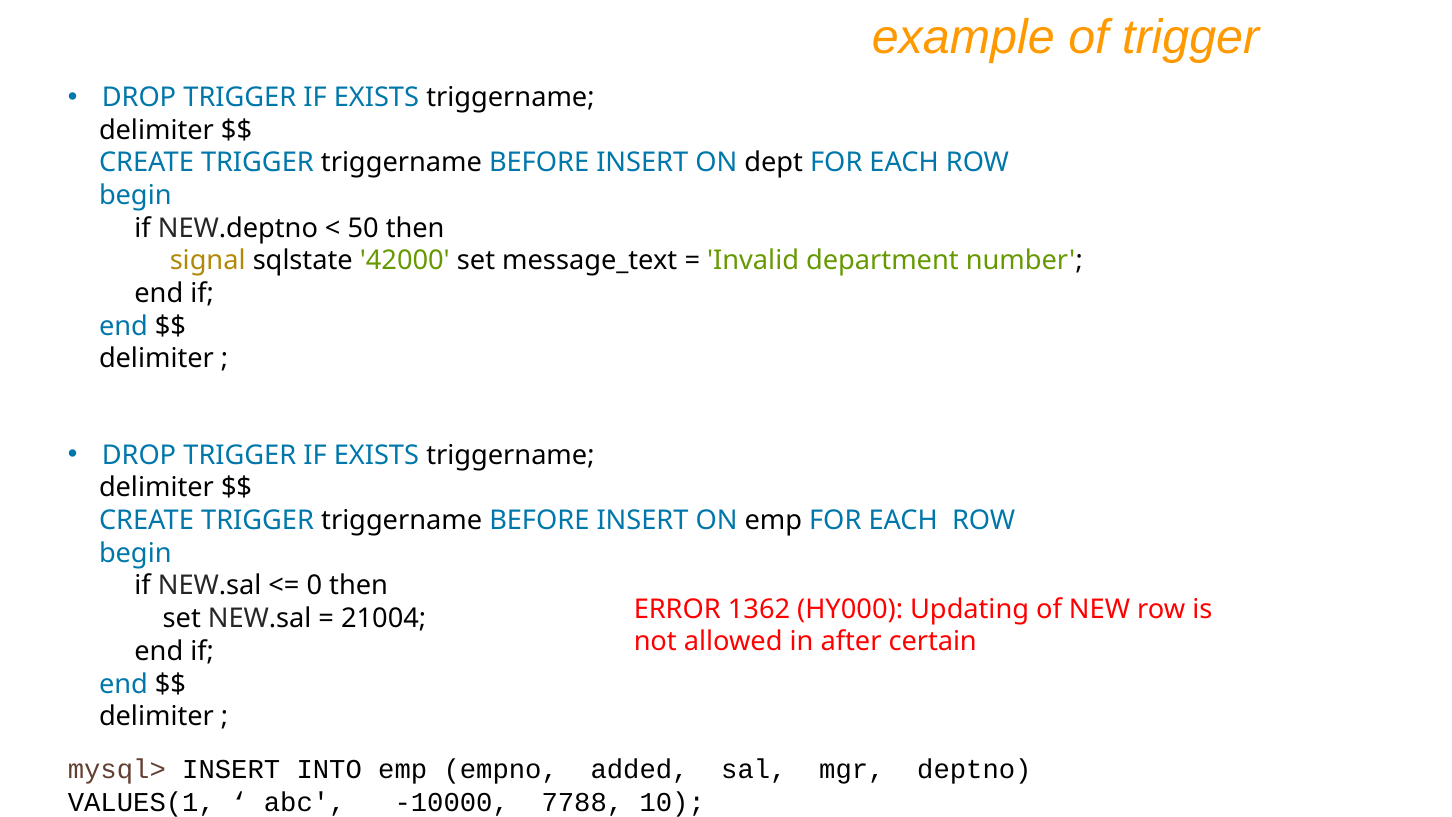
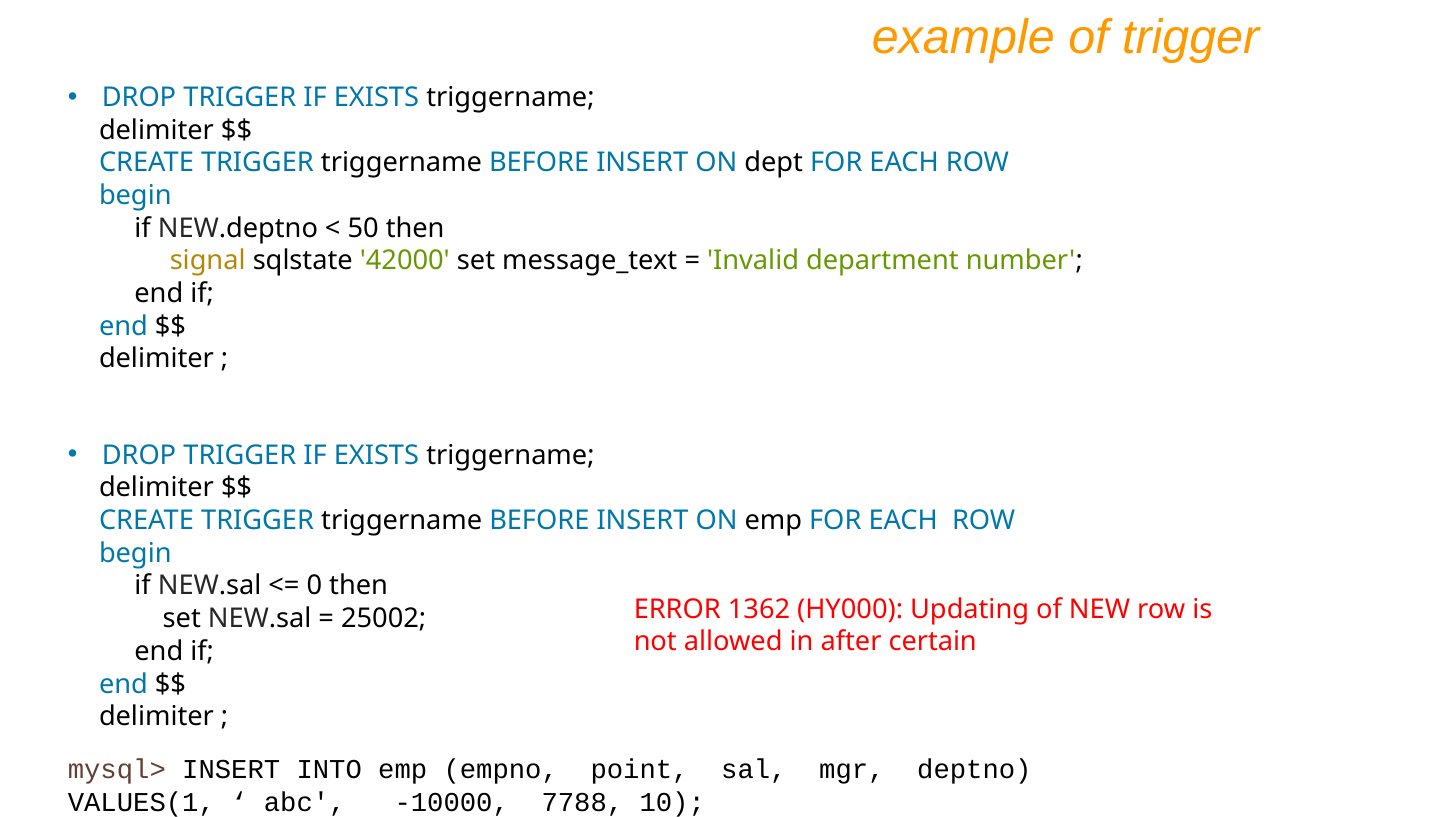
21004: 21004 -> 25002
added: added -> point
